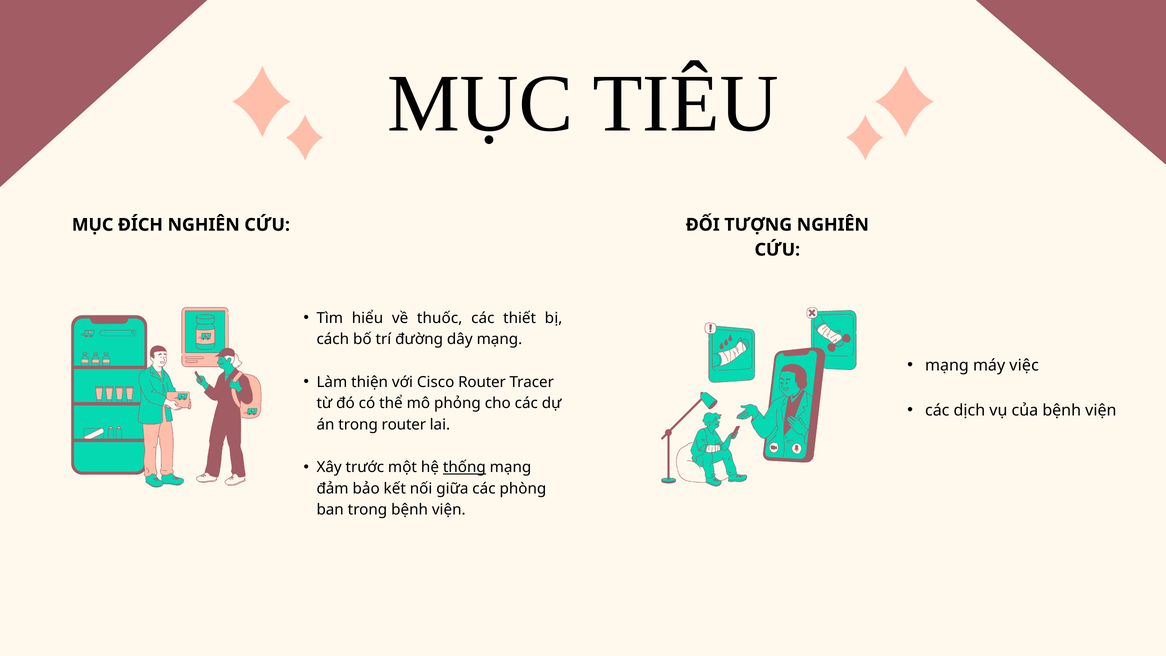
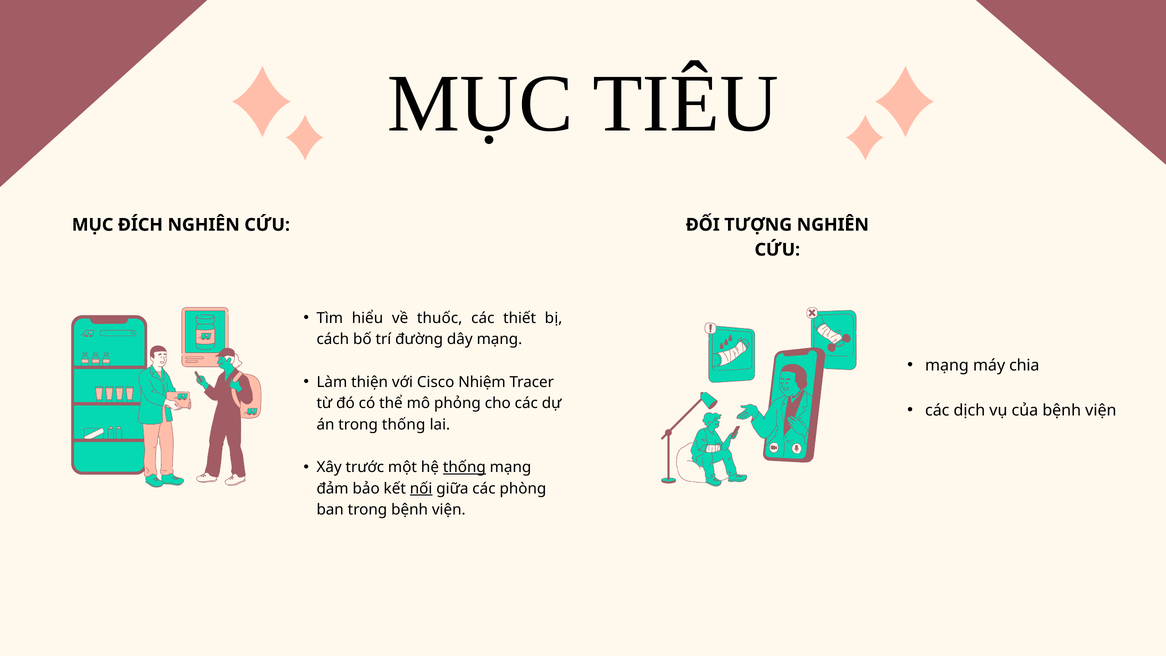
việc: việc -> chia
Cisco Router: Router -> Nhiệm
trong router: router -> thống
nối underline: none -> present
